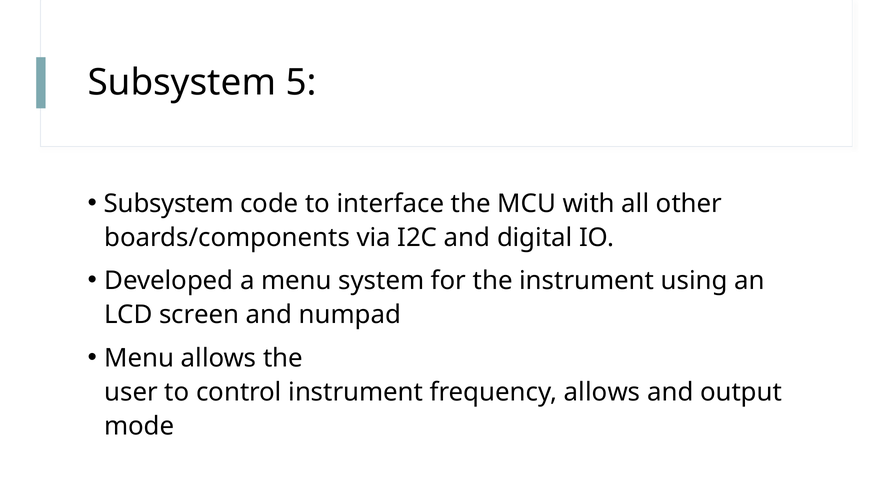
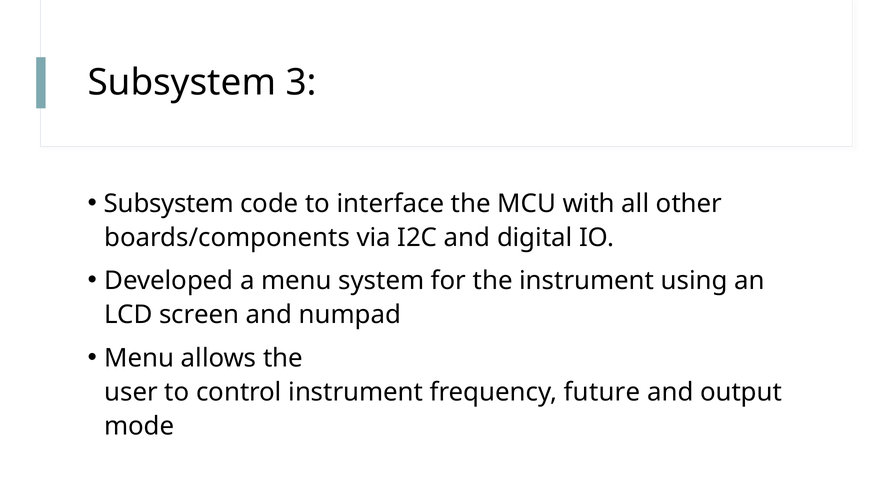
5: 5 -> 3
frequency allows: allows -> future
